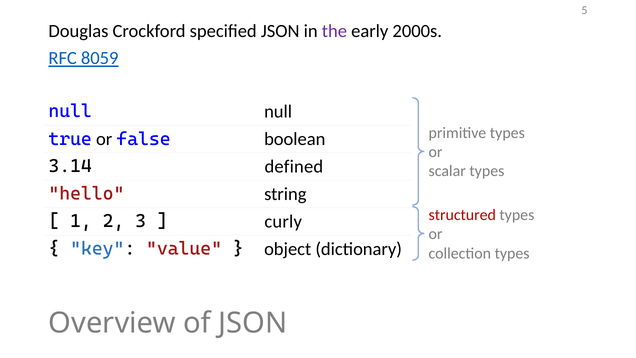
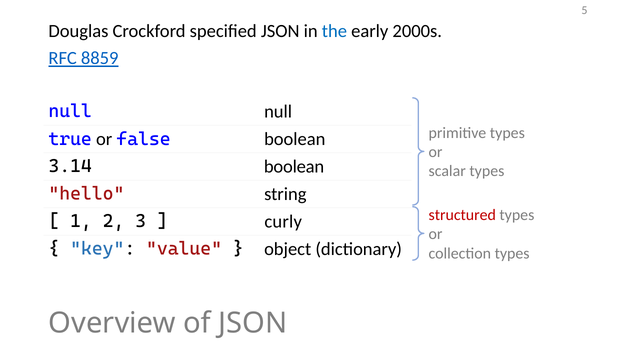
the colour: purple -> blue
8059: 8059 -> 8859
3.14 defined: defined -> boolean
